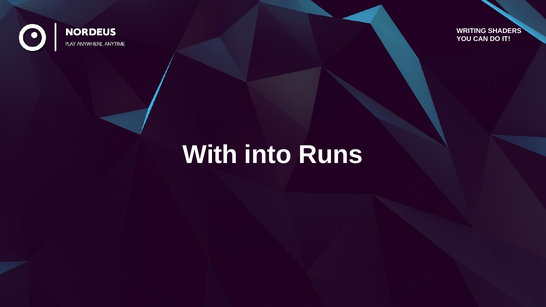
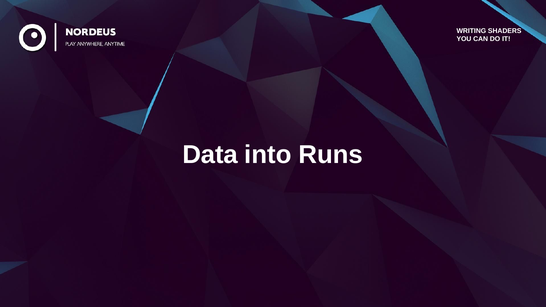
With: With -> Data
